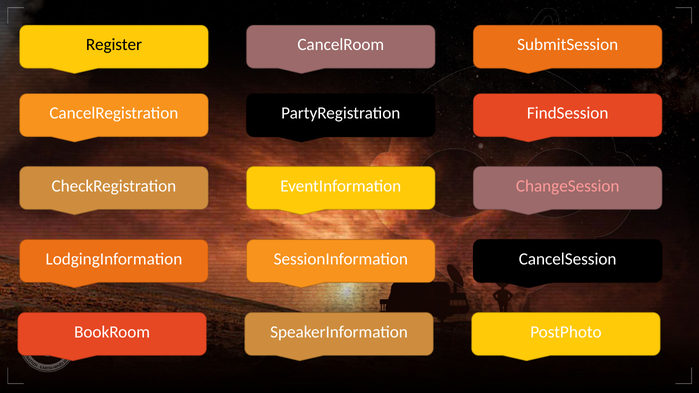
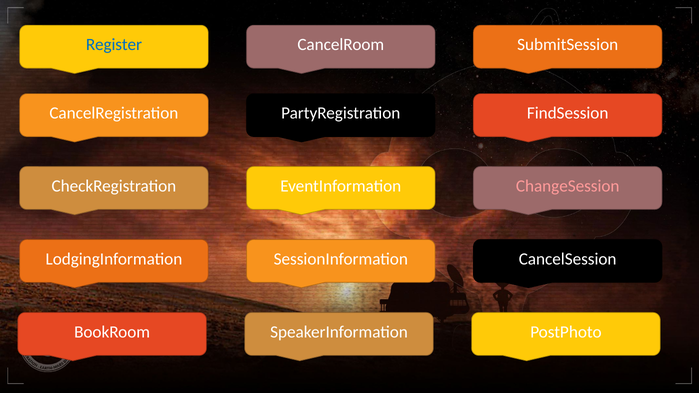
Register colour: black -> blue
